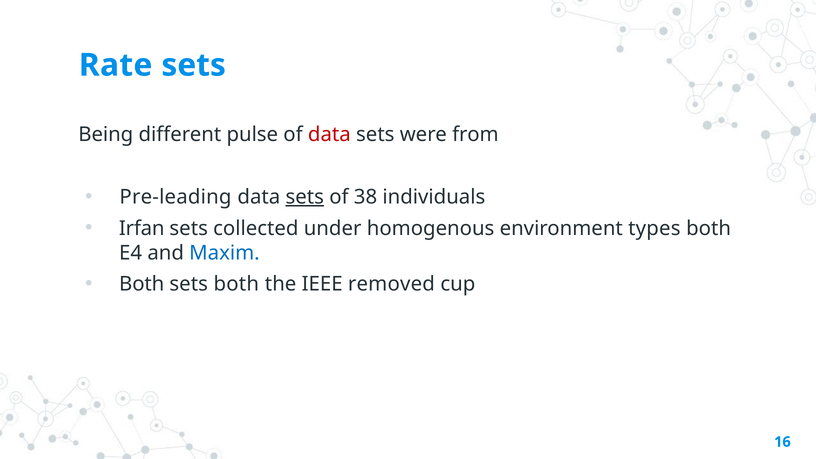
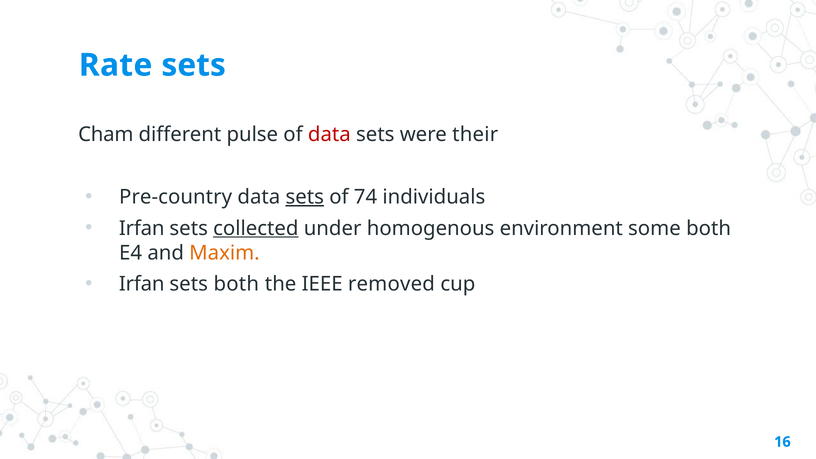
Being: Being -> Cham
from: from -> their
Pre-leading: Pre-leading -> Pre-country
38: 38 -> 74
collected underline: none -> present
types: types -> some
Maxim colour: blue -> orange
Both at (142, 284): Both -> Irfan
